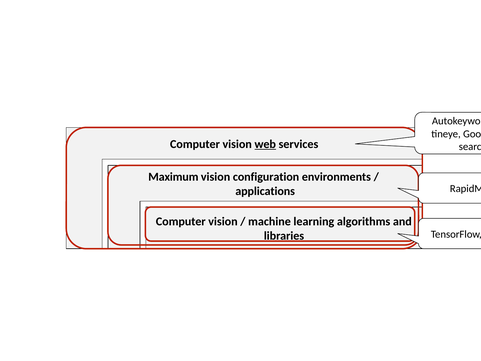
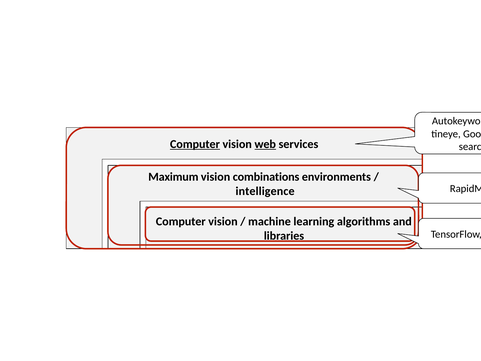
Computer at (195, 144) underline: none -> present
configuration: configuration -> combinations
applications: applications -> intelligence
